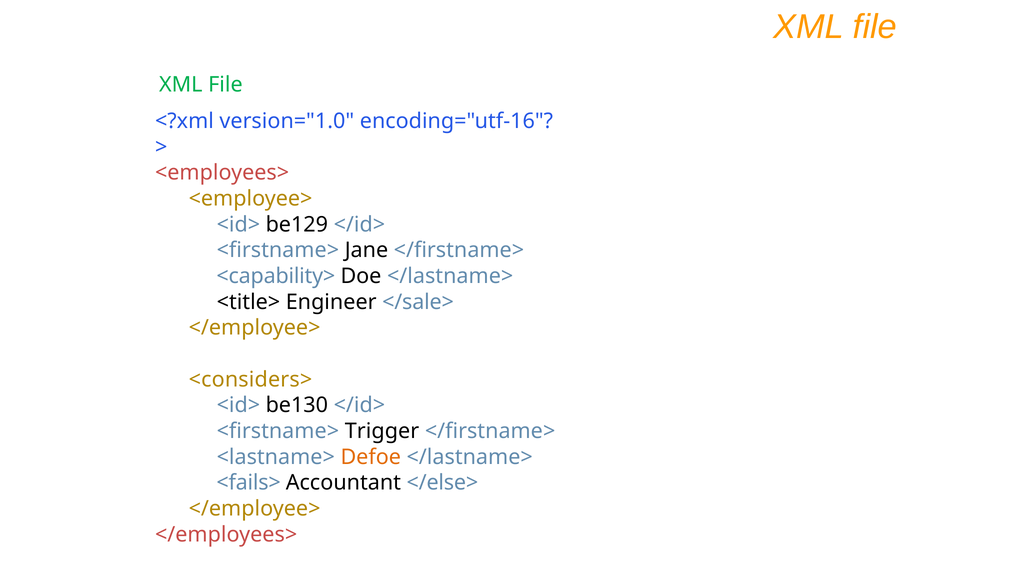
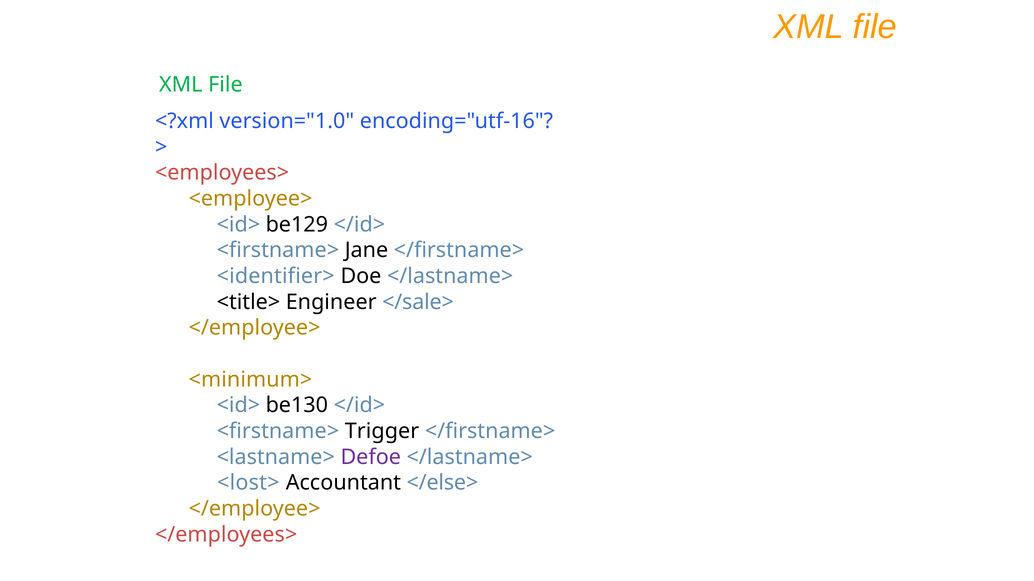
<capability>: <capability> -> <identifier>
<considers>: <considers> -> <minimum>
Defoe colour: orange -> purple
<fails>: <fails> -> <lost>
